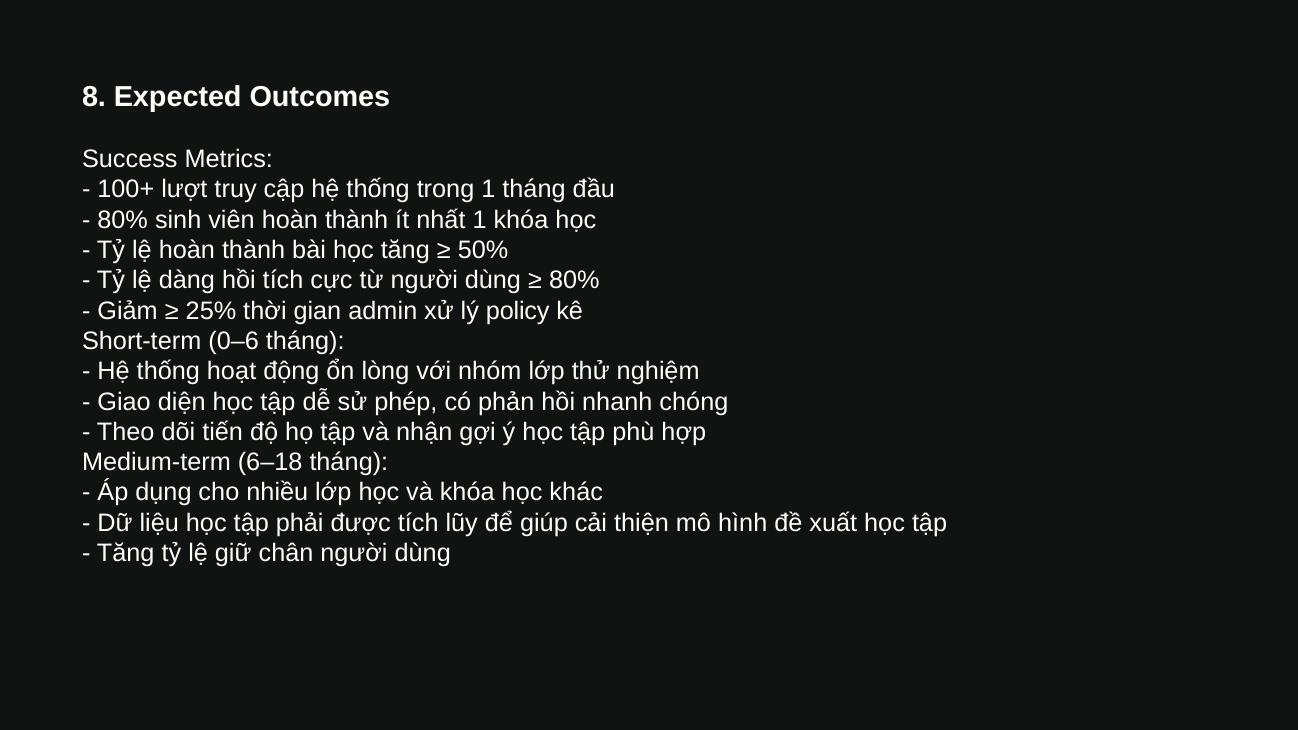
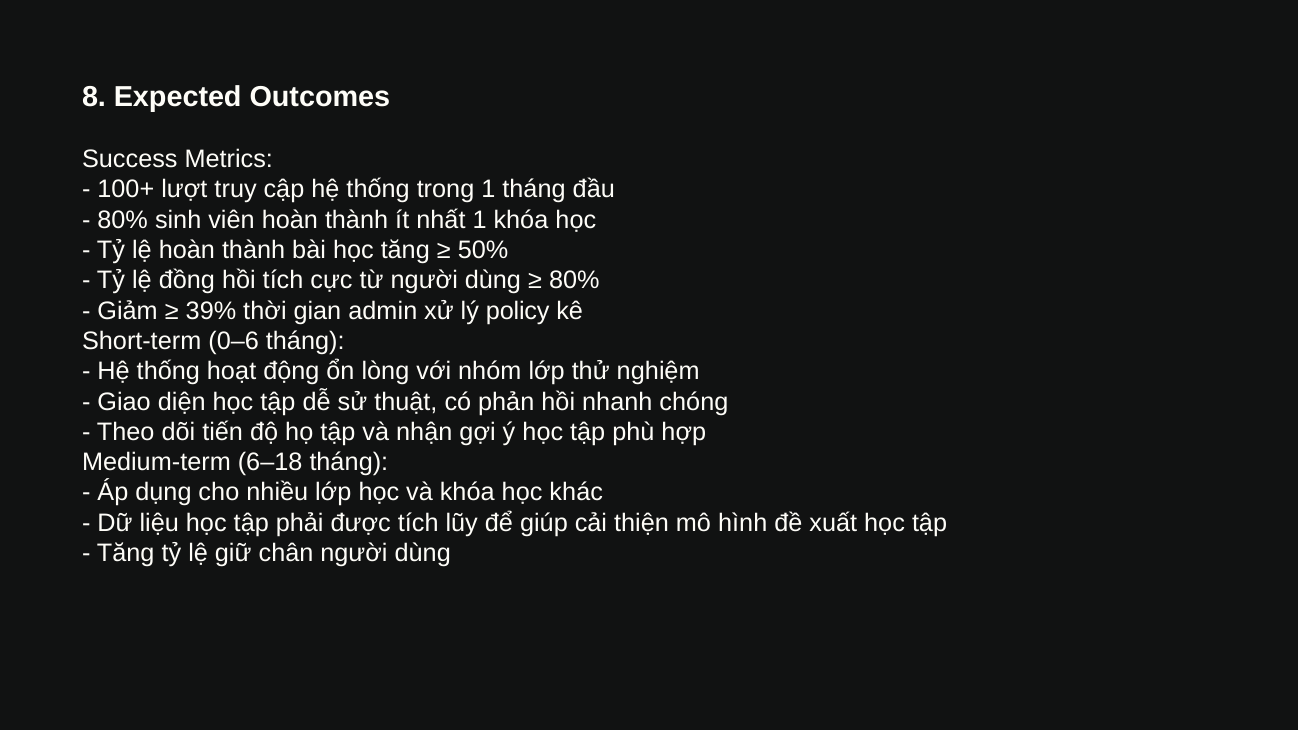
dàng: dàng -> đồng
25%: 25% -> 39%
phép: phép -> thuật
